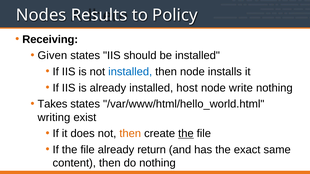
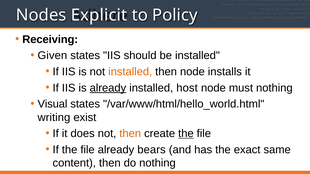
Results: Results -> Explicit
installed at (130, 72) colour: blue -> orange
already at (108, 88) underline: none -> present
write: write -> must
Takes: Takes -> Visual
return: return -> bears
